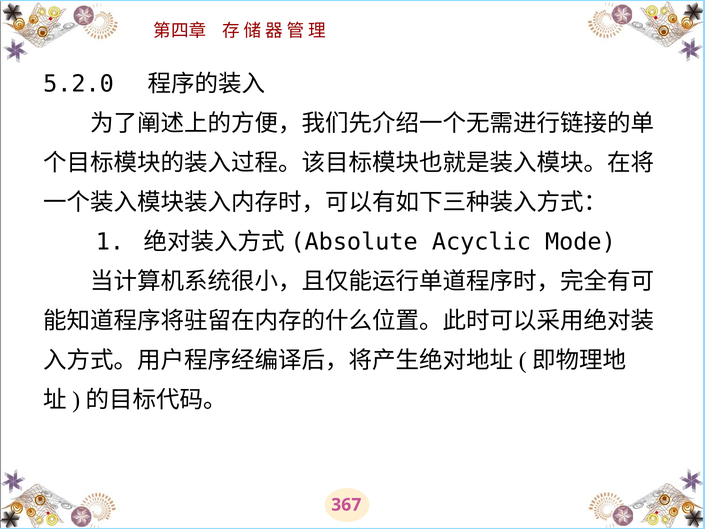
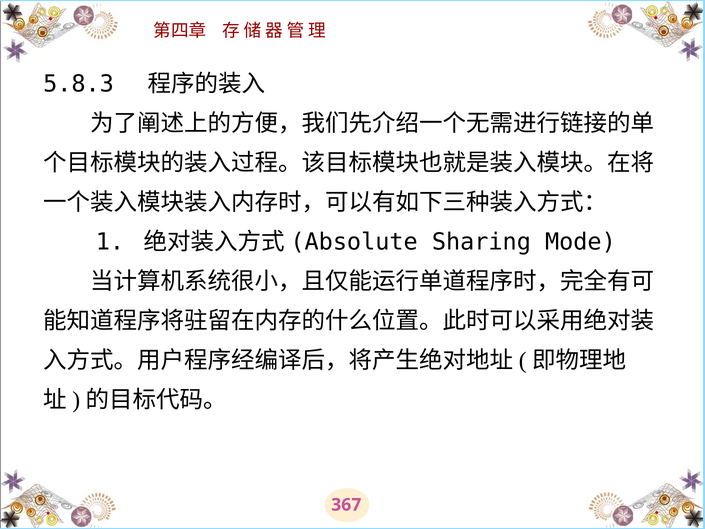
5.2.0: 5.2.0 -> 5.8.3
Acyclic: Acyclic -> Sharing
